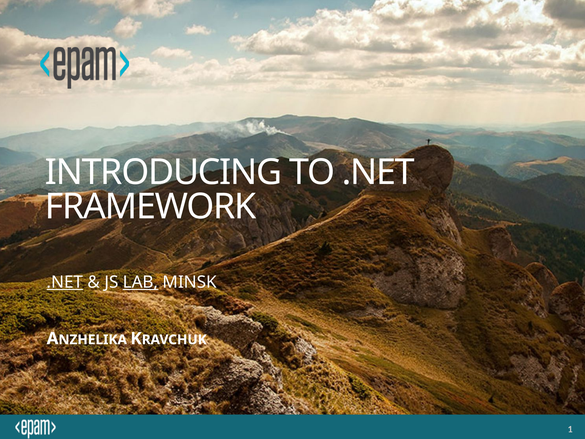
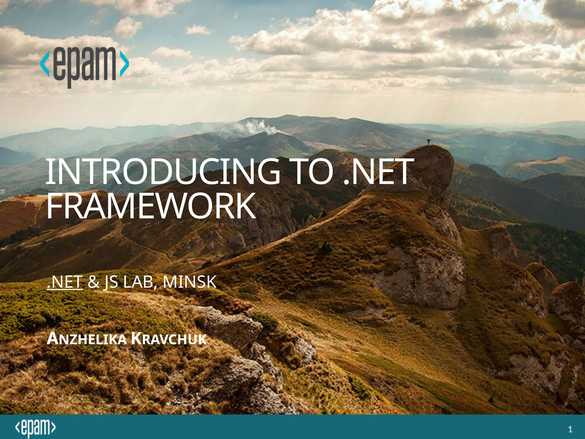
LAB underline: present -> none
